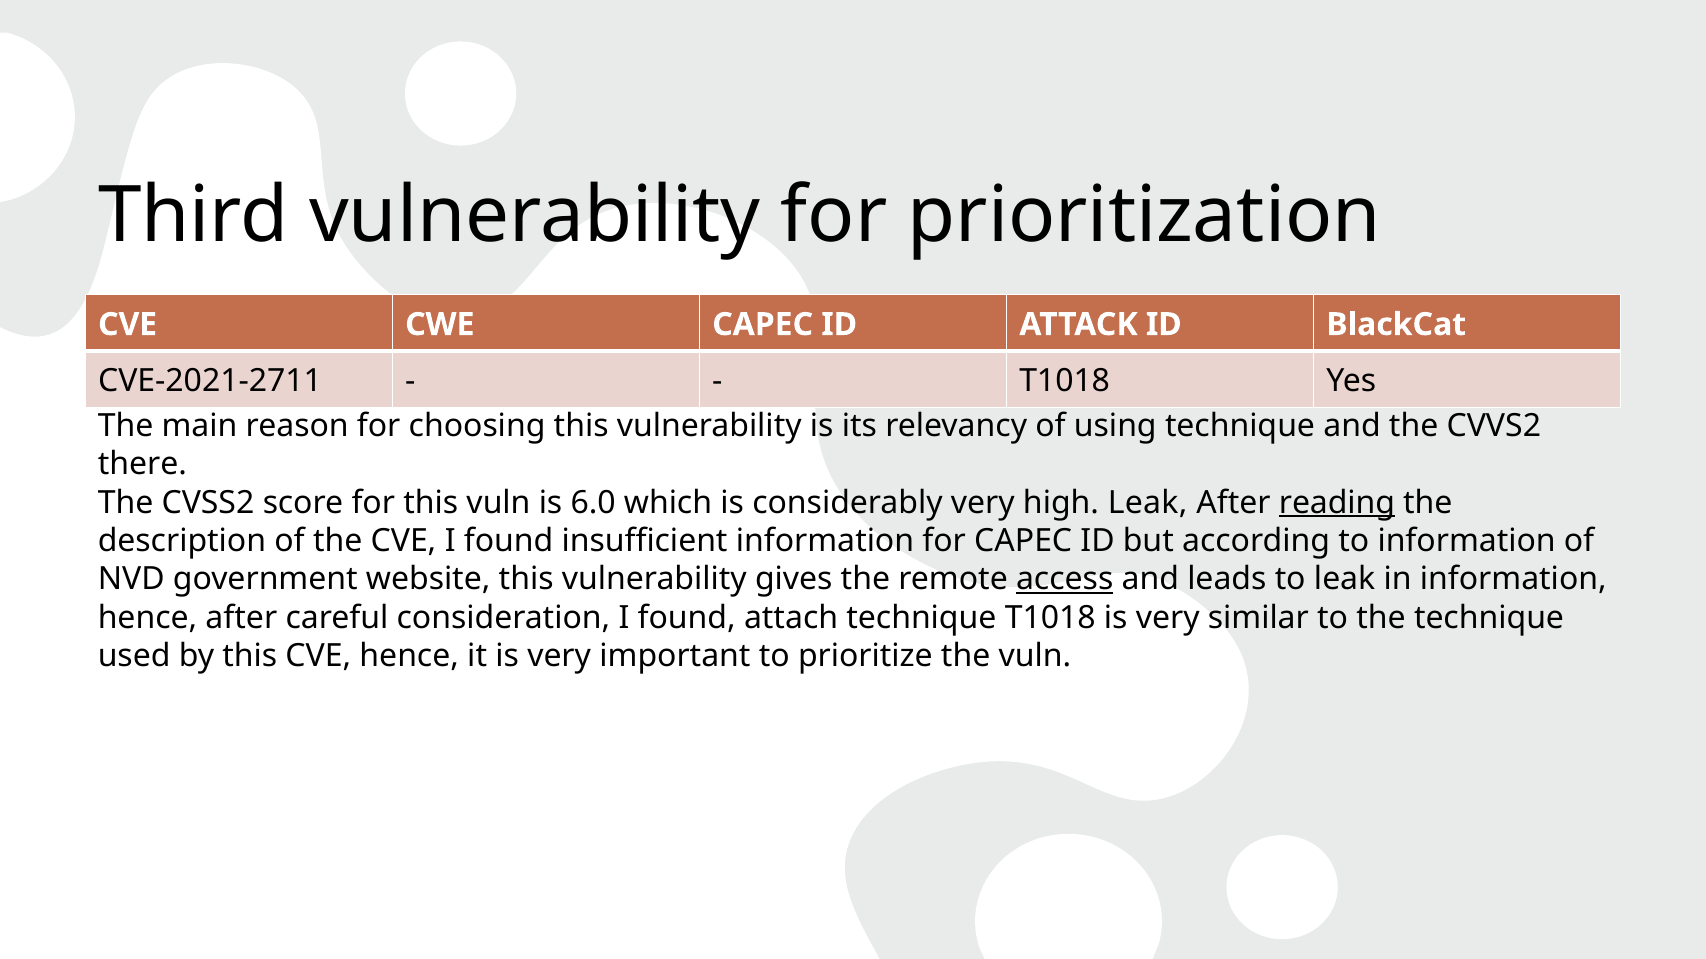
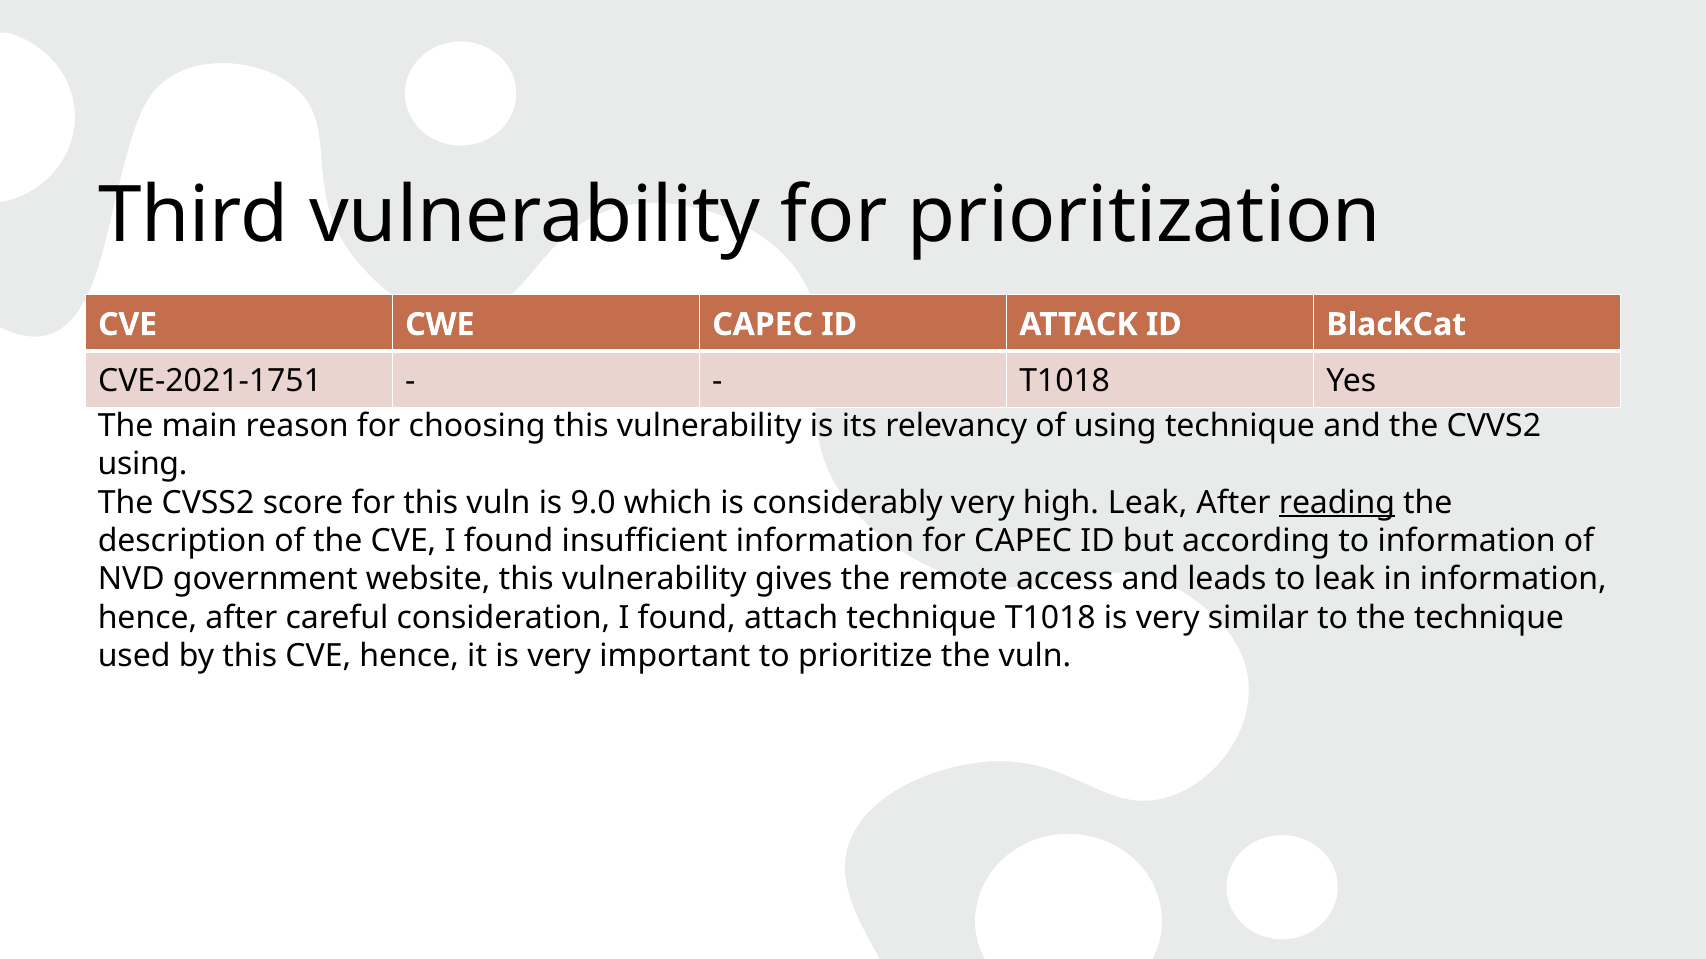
CVE-2021-2711: CVE-2021-2711 -> CVE-2021-1751
there at (142, 465): there -> using
6.0: 6.0 -> 9.0
access underline: present -> none
